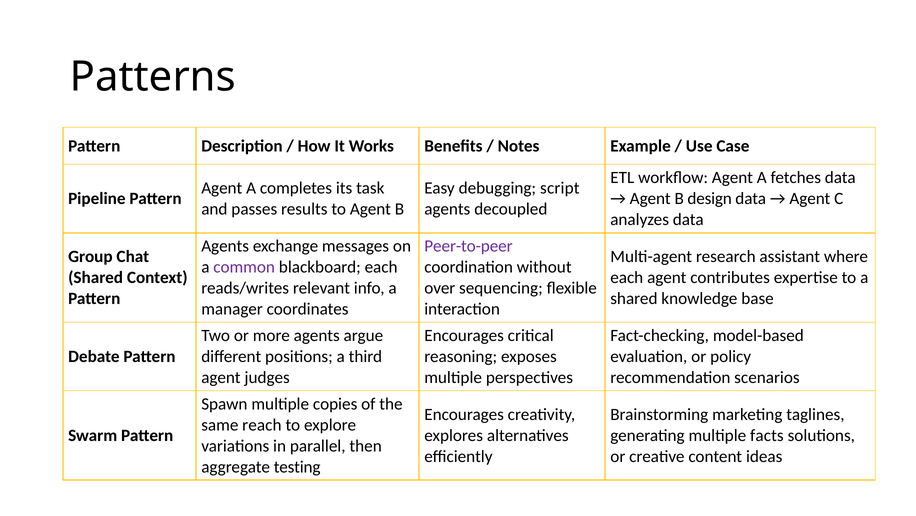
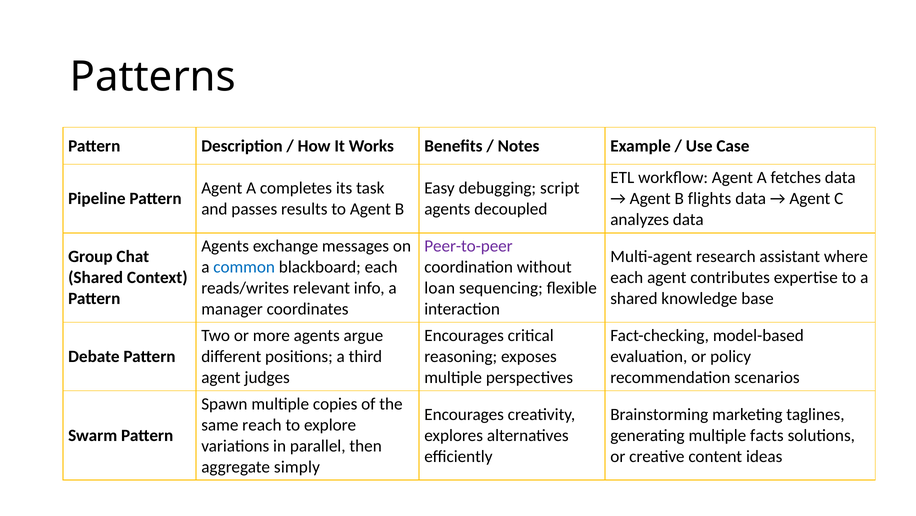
design: design -> flights
common colour: purple -> blue
over: over -> loan
testing: testing -> simply
